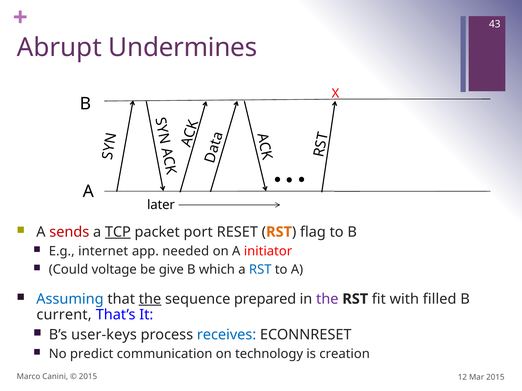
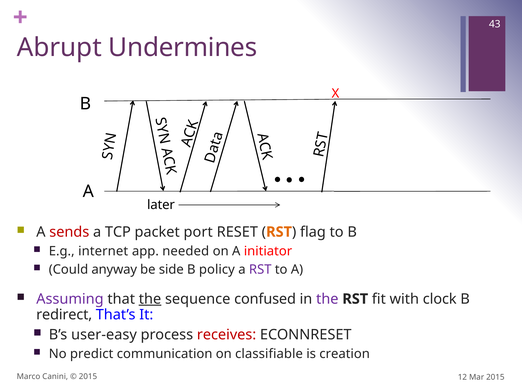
TCP underline: present -> none
voltage: voltage -> anyway
give: give -> side
which: which -> policy
RST at (260, 270) colour: blue -> purple
Assuming colour: blue -> purple
prepared: prepared -> confused
filled: filled -> clock
current: current -> redirect
user-keys: user-keys -> user-easy
receives colour: blue -> red
technology: technology -> classifiable
